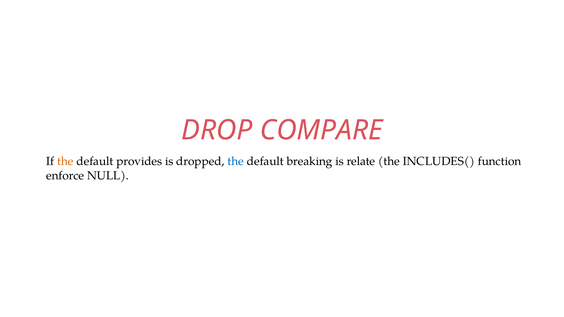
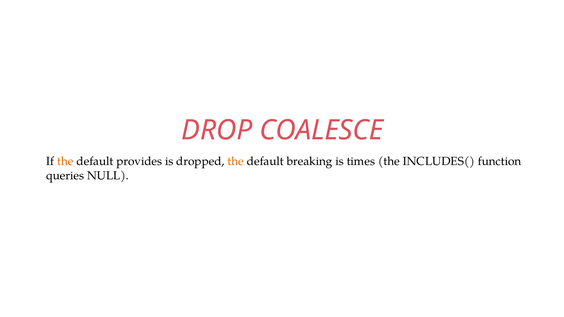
COMPARE: COMPARE -> COALESCE
the at (236, 162) colour: blue -> orange
relate: relate -> times
enforce: enforce -> queries
